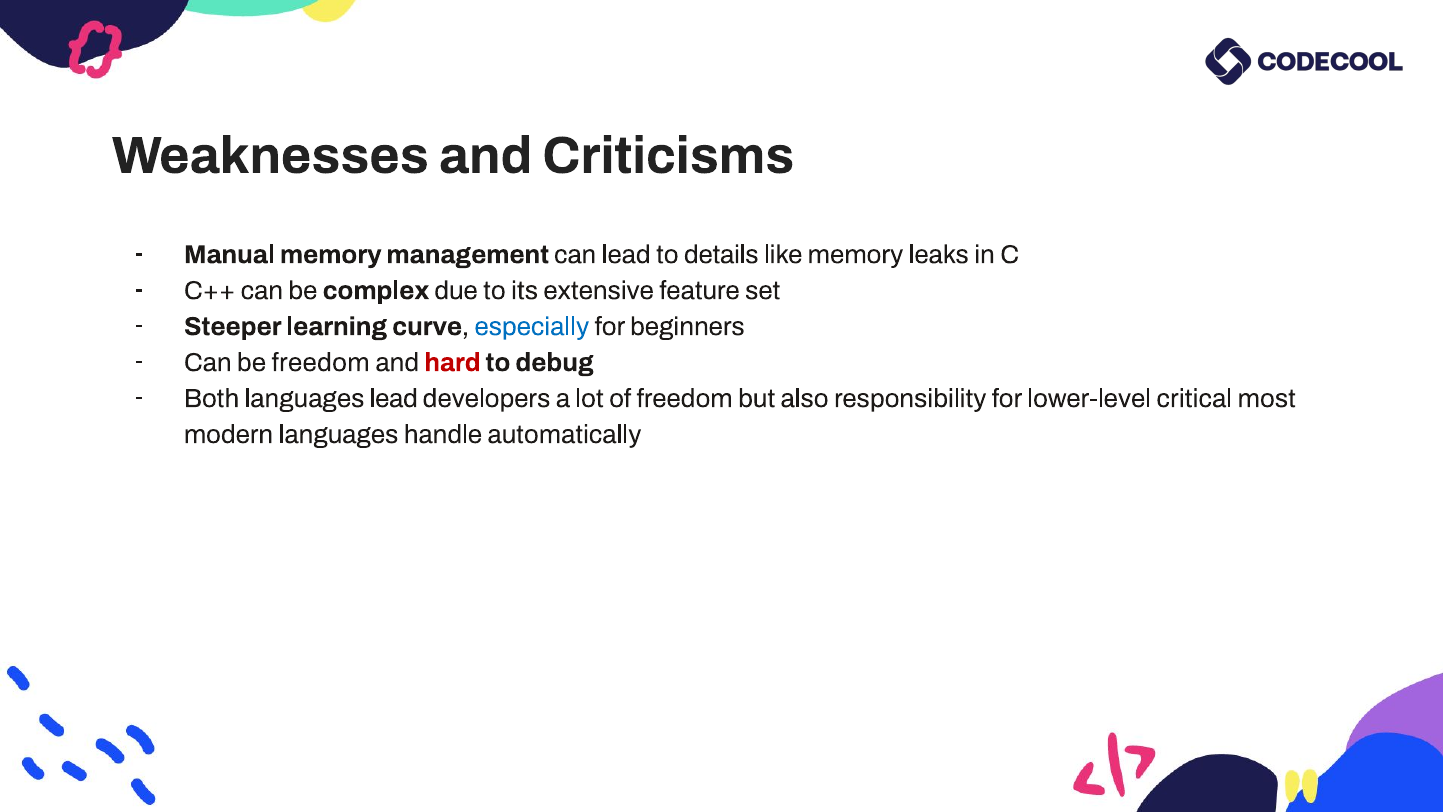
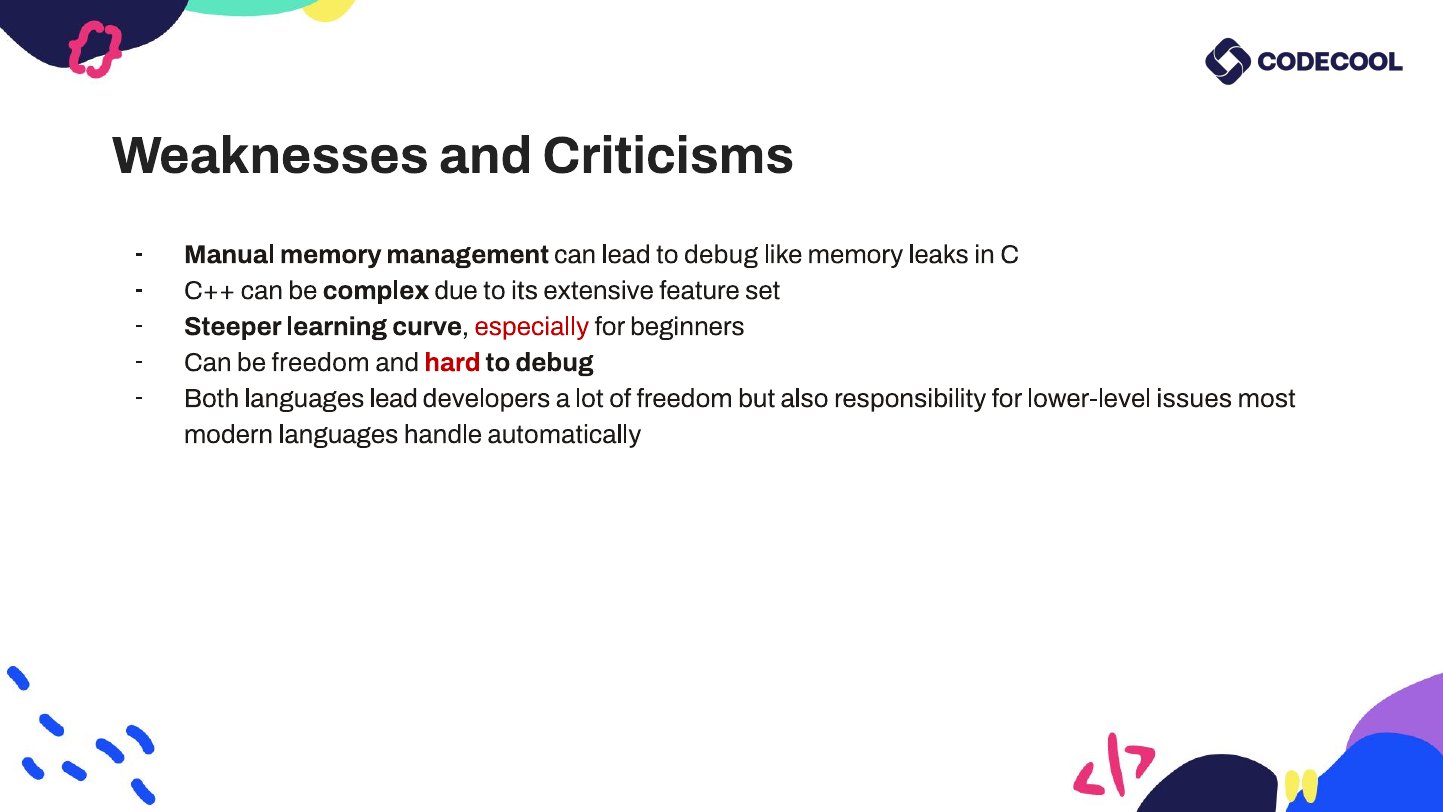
lead to details: details -> debug
especially colour: blue -> red
critical: critical -> issues
